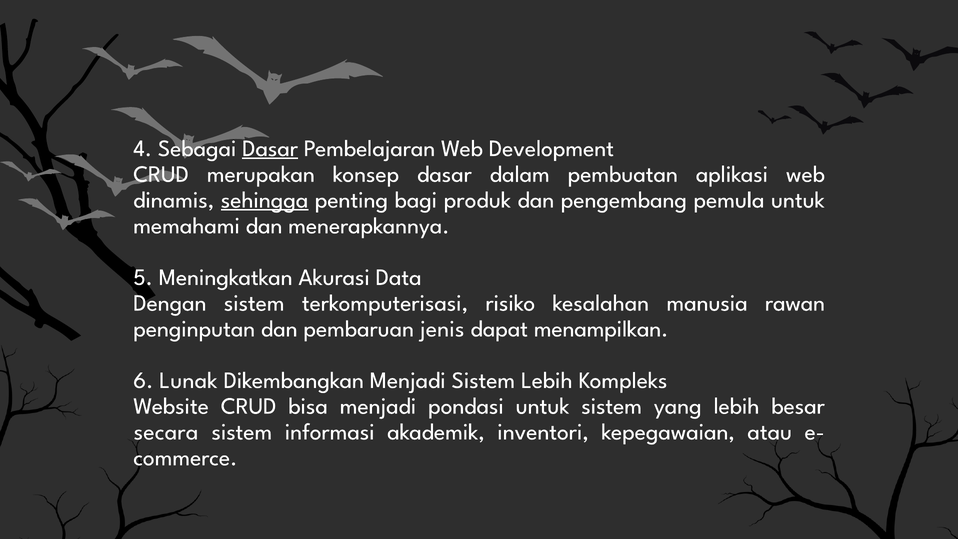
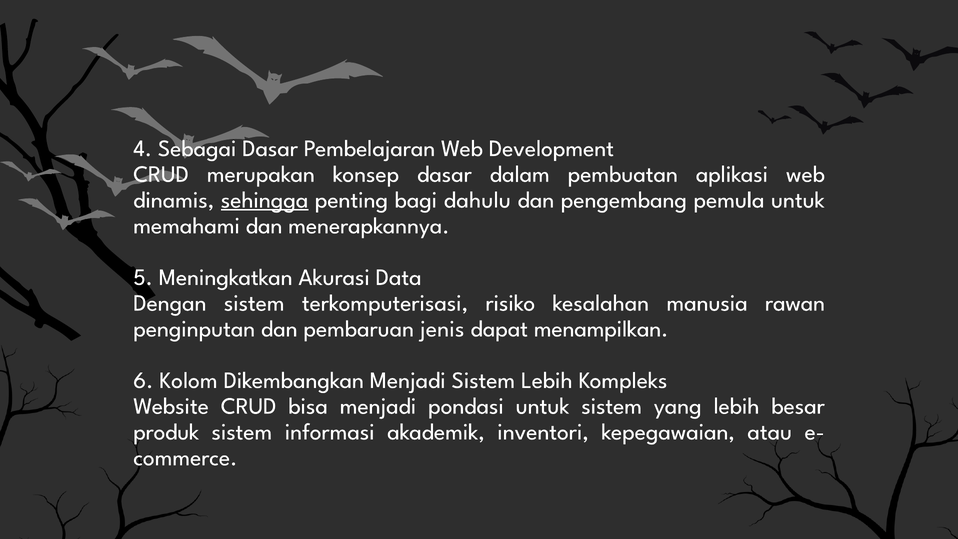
Dasar at (270, 148) underline: present -> none
produk: produk -> dahulu
Lunak: Lunak -> Kolom
secara: secara -> produk
